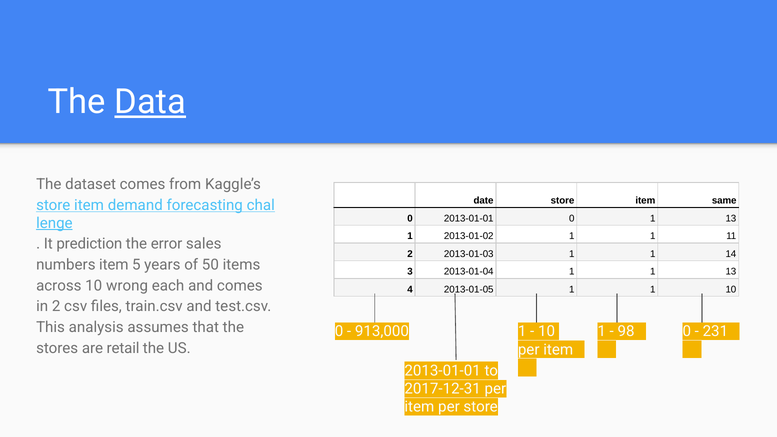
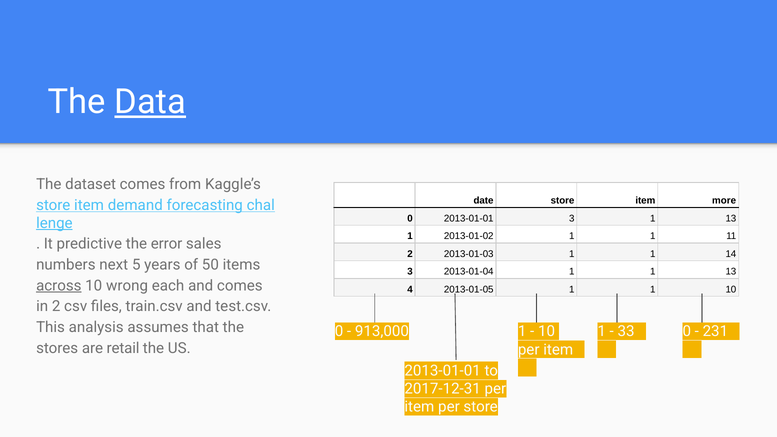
same: same -> more
2013-01-01 0: 0 -> 3
prediction: prediction -> predictive
numbers item: item -> next
across underline: none -> present
98: 98 -> 33
